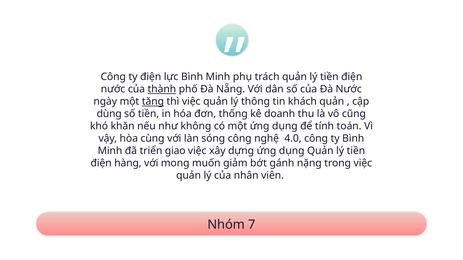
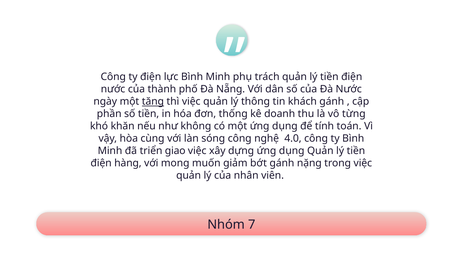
thành underline: present -> none
khách quản: quản -> gánh
dùng: dùng -> phần
cũng: cũng -> từng
